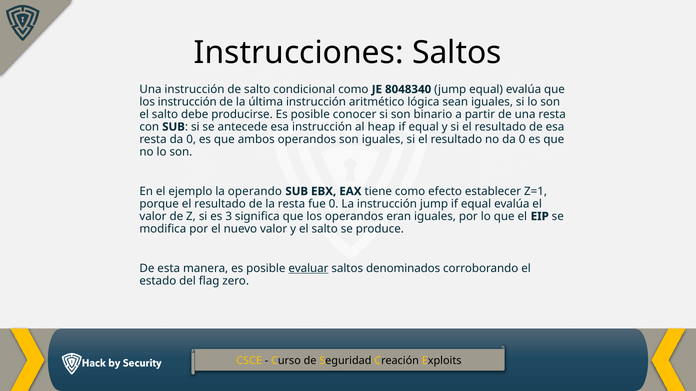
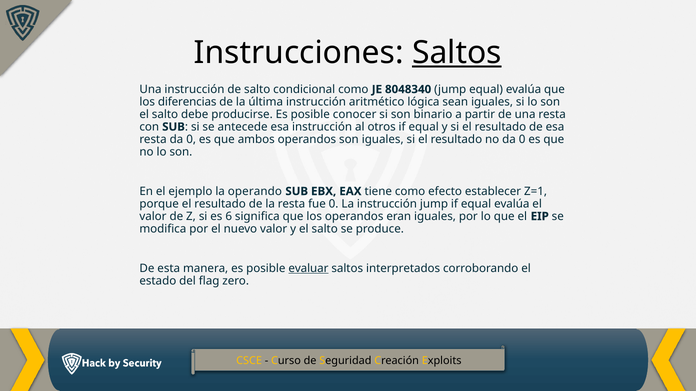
Saltos at (457, 53) underline: none -> present
los instrucción: instrucción -> diferencias
heap: heap -> otros
3: 3 -> 6
denominados: denominados -> interpretados
